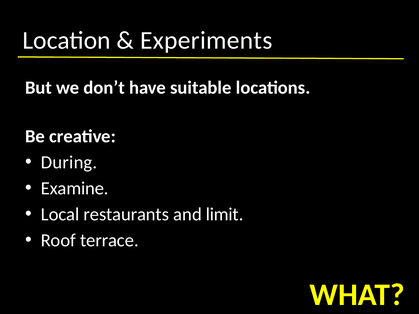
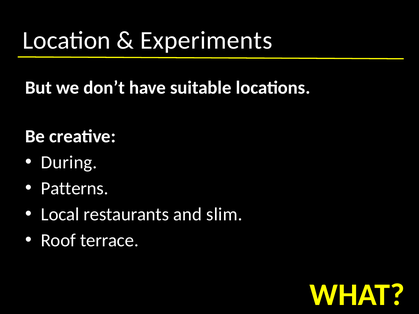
Examine: Examine -> Patterns
limit: limit -> slim
